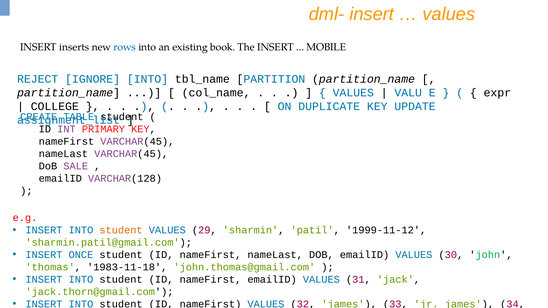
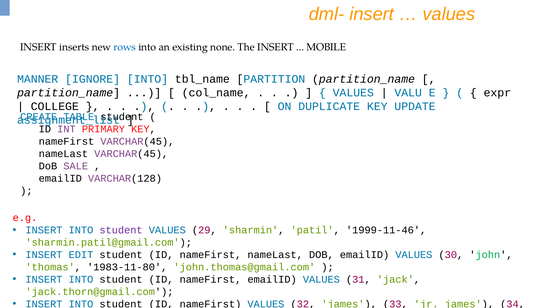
book: book -> none
REJECT: REJECT -> MANNER
student at (121, 230) colour: orange -> purple
1999-11-12: 1999-11-12 -> 1999-11-46
ONCE: ONCE -> EDIT
1983-11-18: 1983-11-18 -> 1983-11-80
